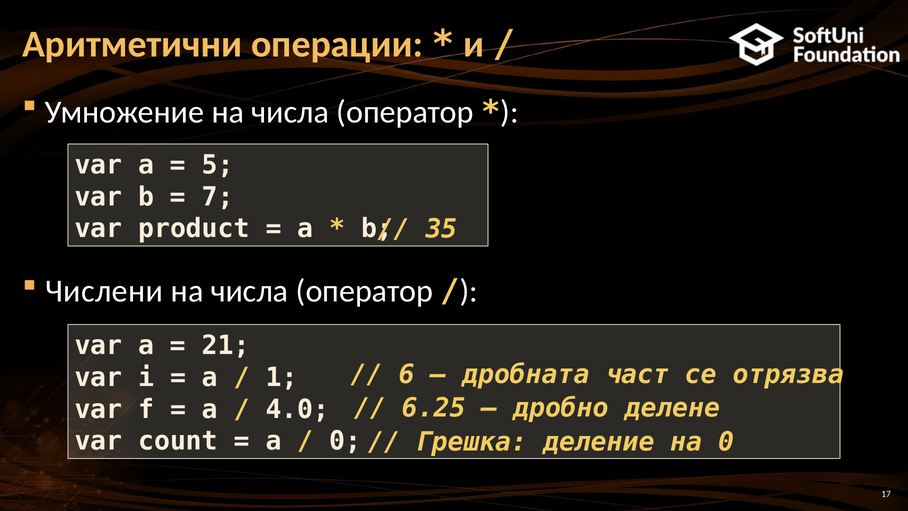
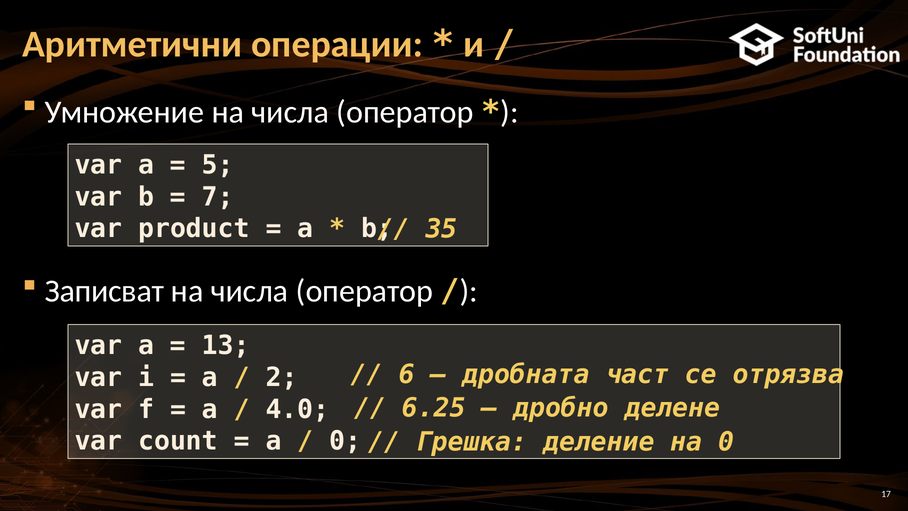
Числени: Числени -> Записват
21: 21 -> 13
1: 1 -> 2
